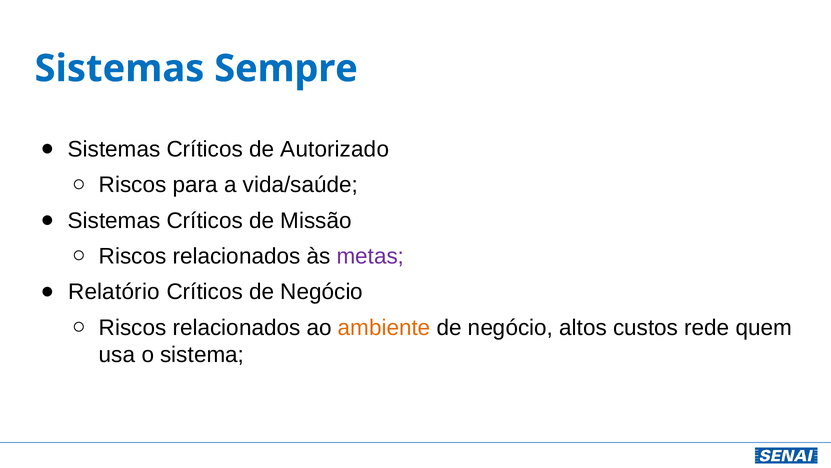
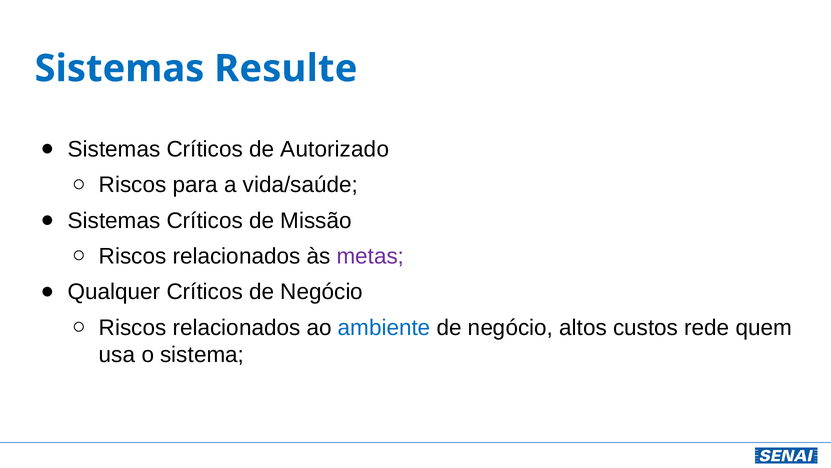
Sempre: Sempre -> Resulte
Relatório: Relatório -> Qualquer
ambiente colour: orange -> blue
